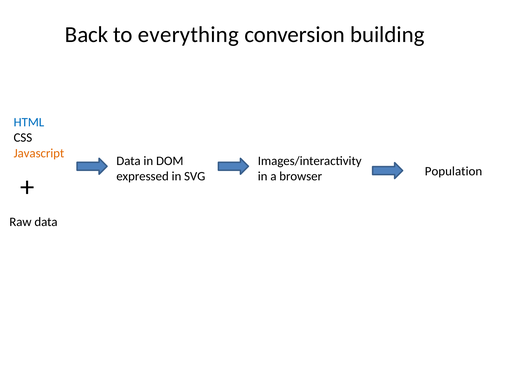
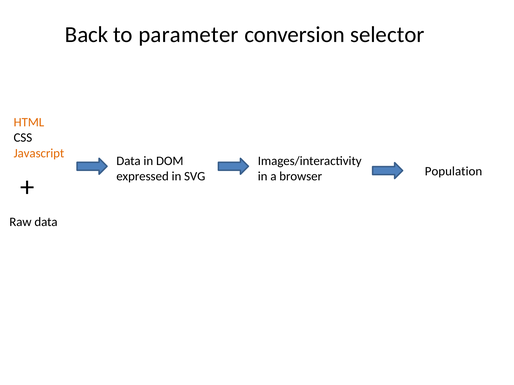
everything: everything -> parameter
building: building -> selector
HTML colour: blue -> orange
